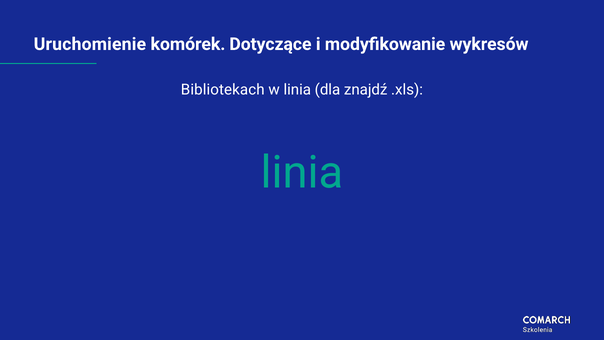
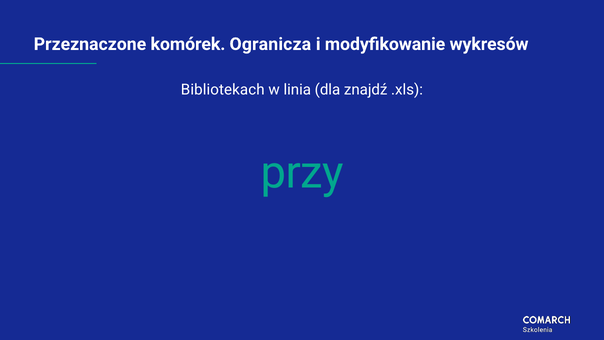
Uruchomienie: Uruchomienie -> Przeznaczone
Dotyczące: Dotyczące -> Ogranicza
linia at (302, 173): linia -> przy
